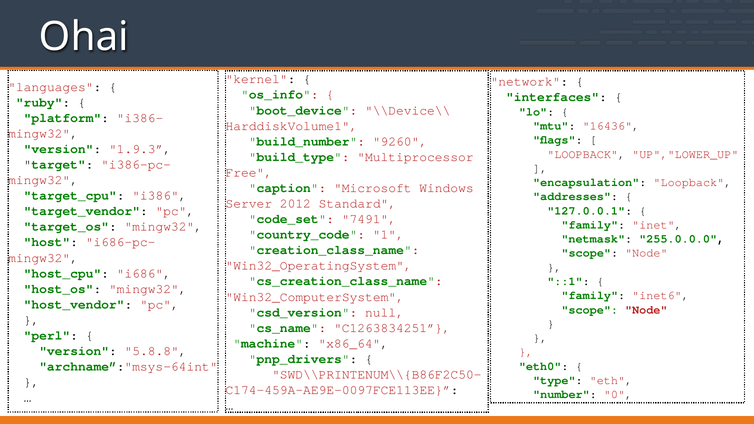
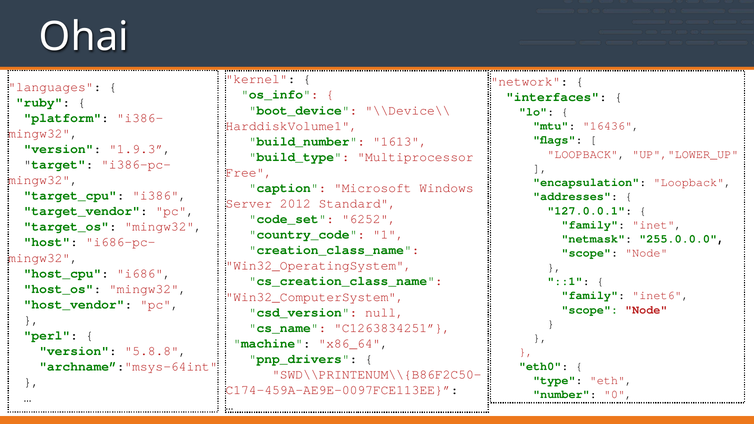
9260: 9260 -> 1613
7491: 7491 -> 6252
